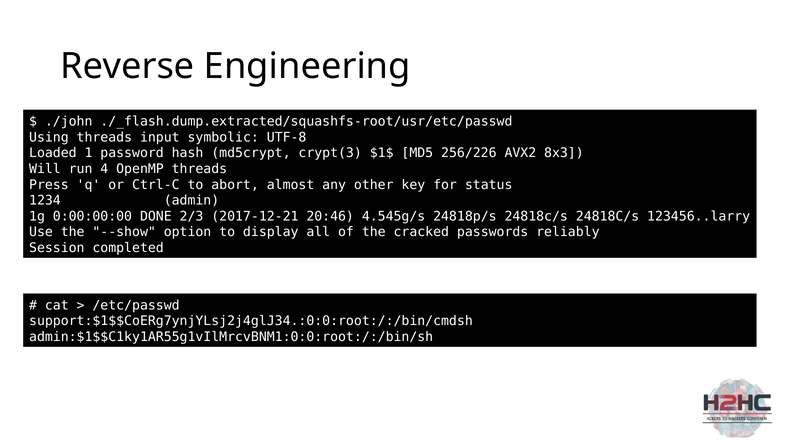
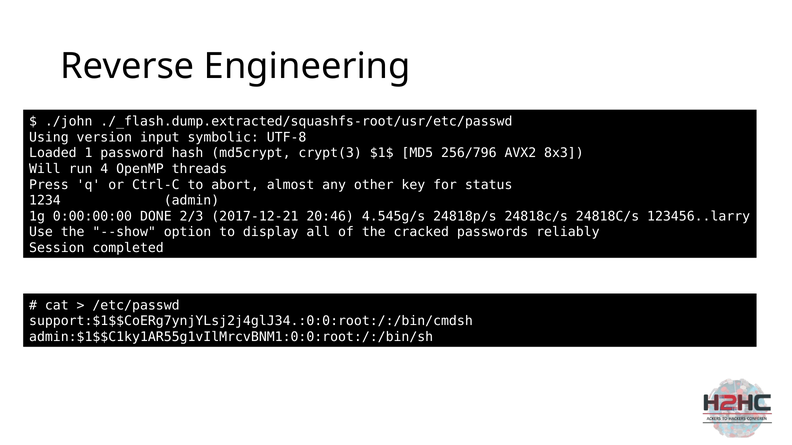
Using threads: threads -> version
256/226: 256/226 -> 256/796
